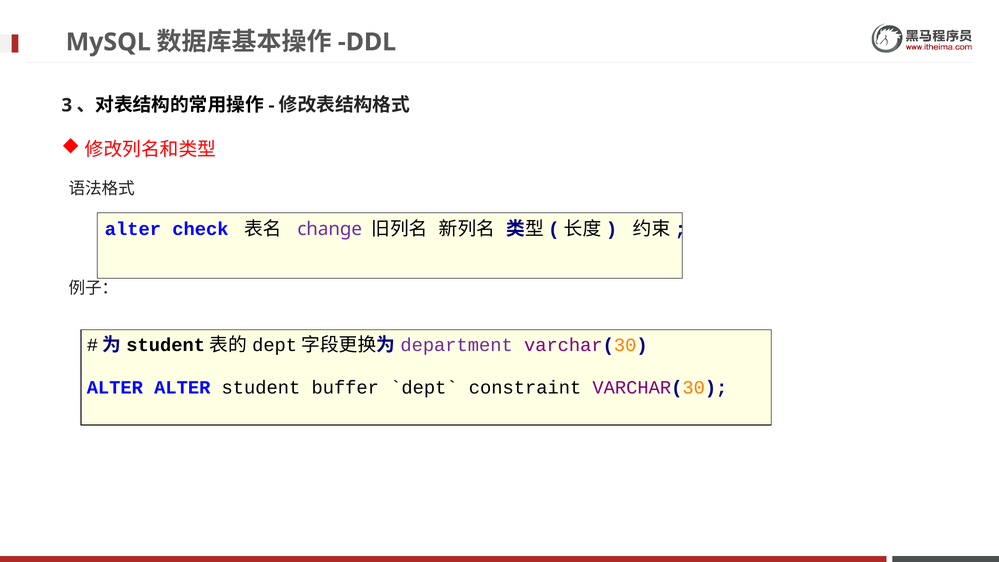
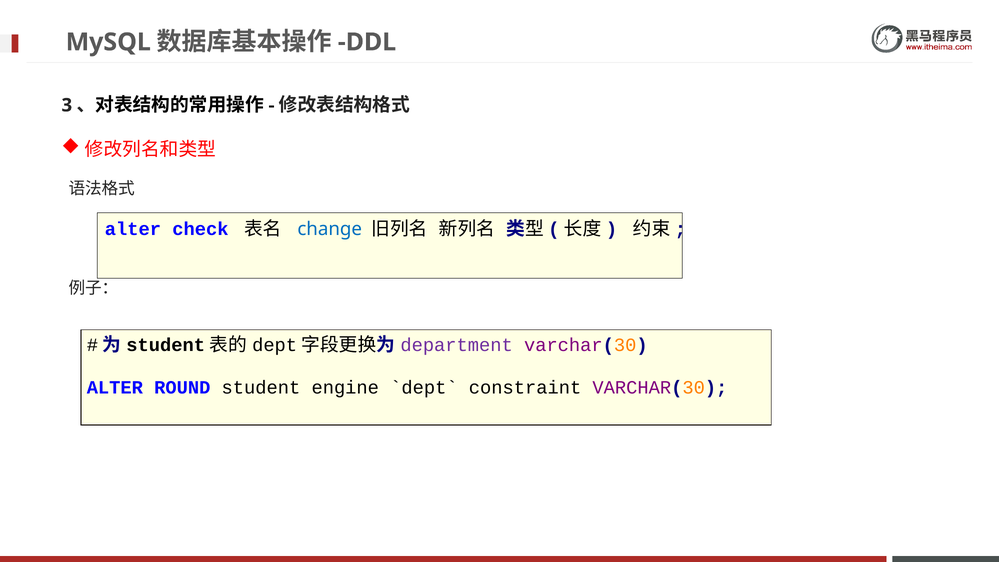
change colour: purple -> blue
ALTER ALTER: ALTER -> ROUND
buffer: buffer -> engine
